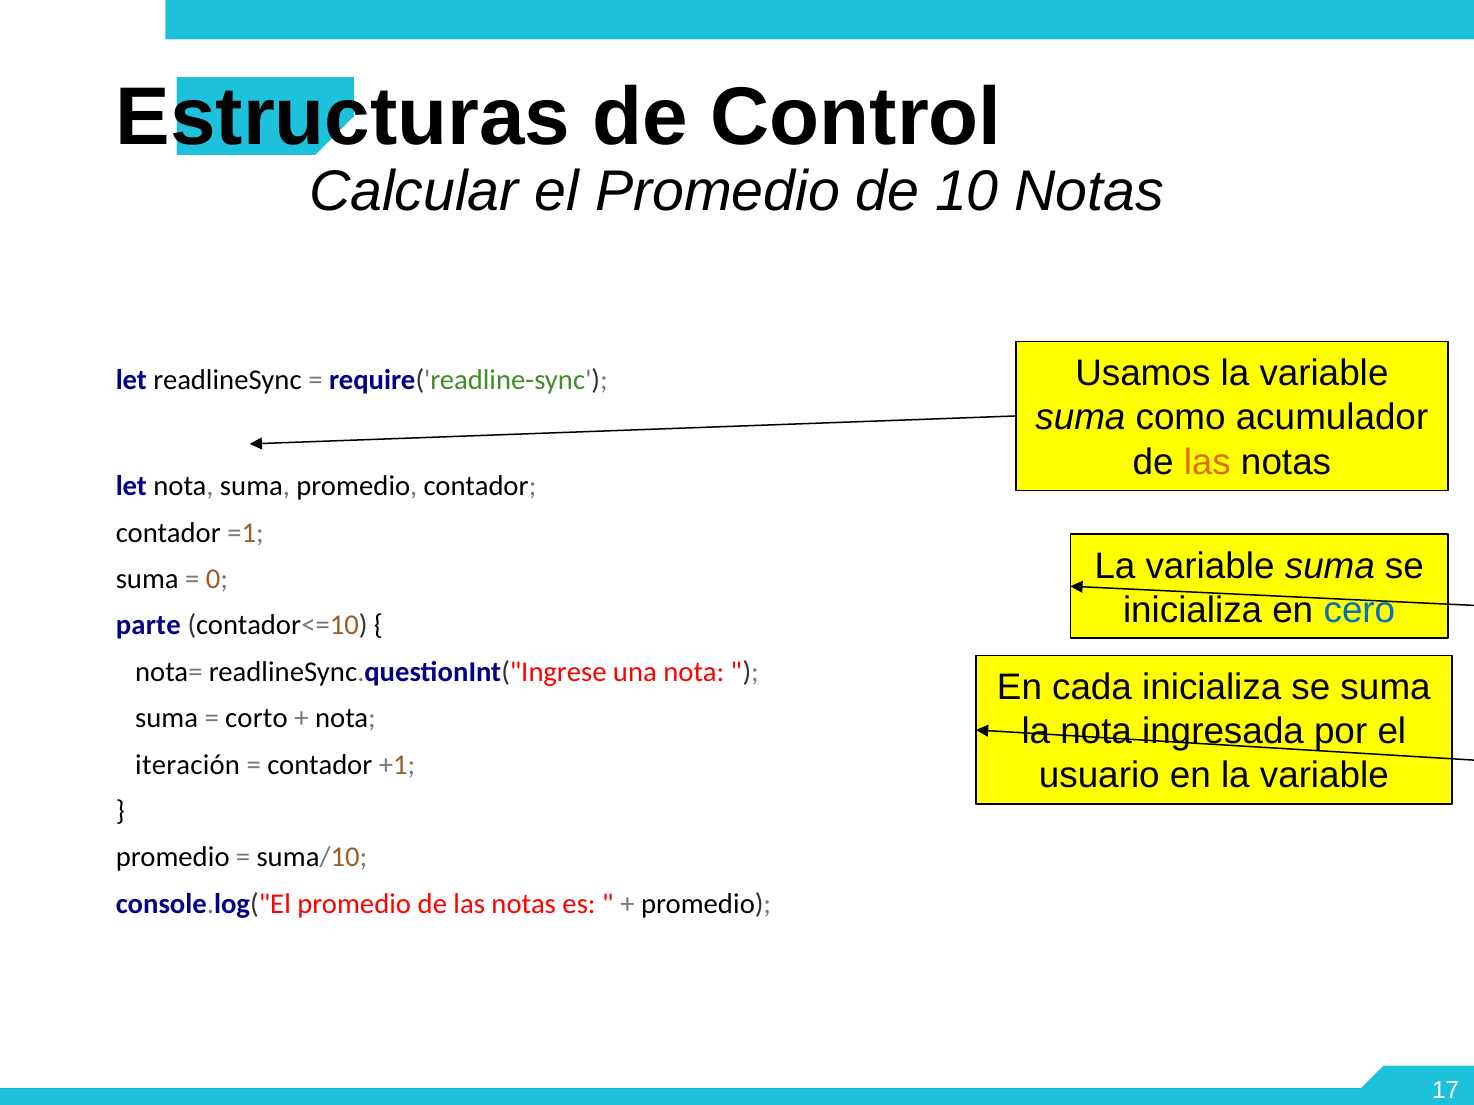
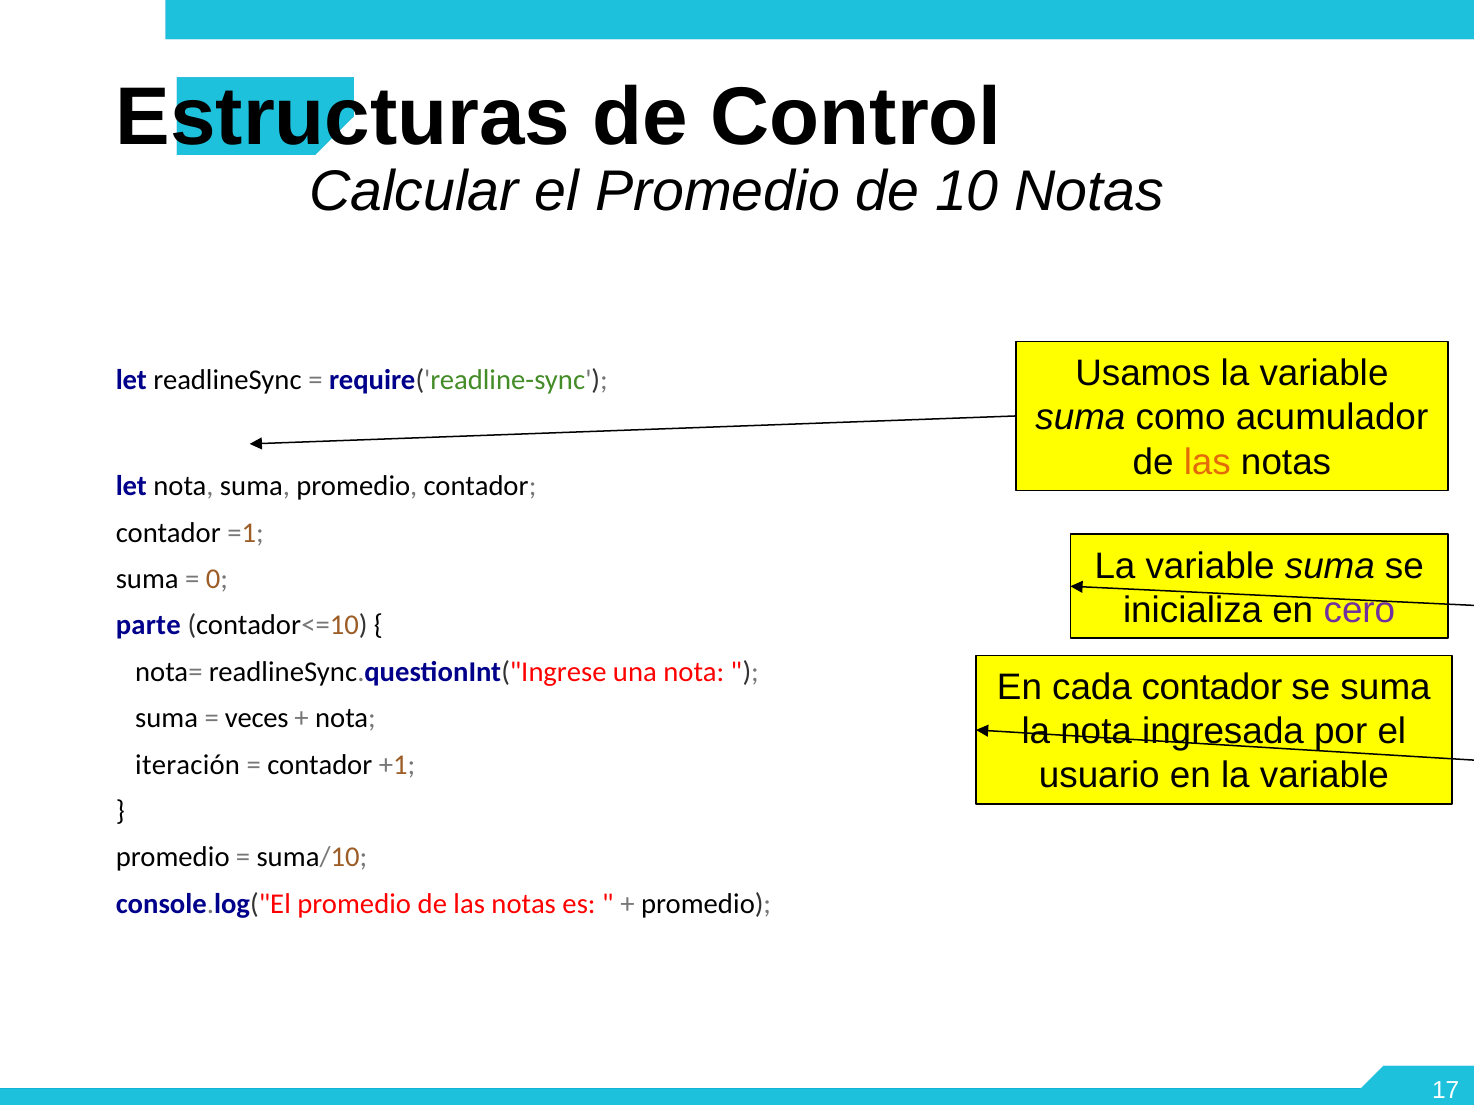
cero colour: blue -> purple
cada inicializa: inicializa -> contador
corto: corto -> veces
